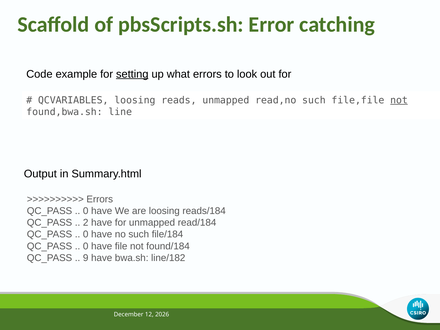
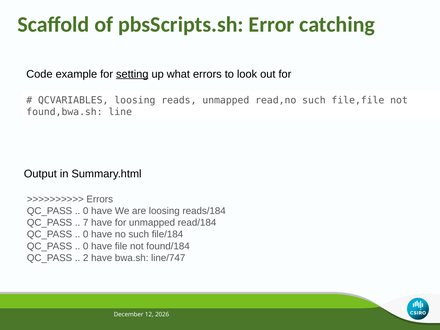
not at (399, 100) underline: present -> none
2: 2 -> 7
9: 9 -> 2
line/182: line/182 -> line/747
